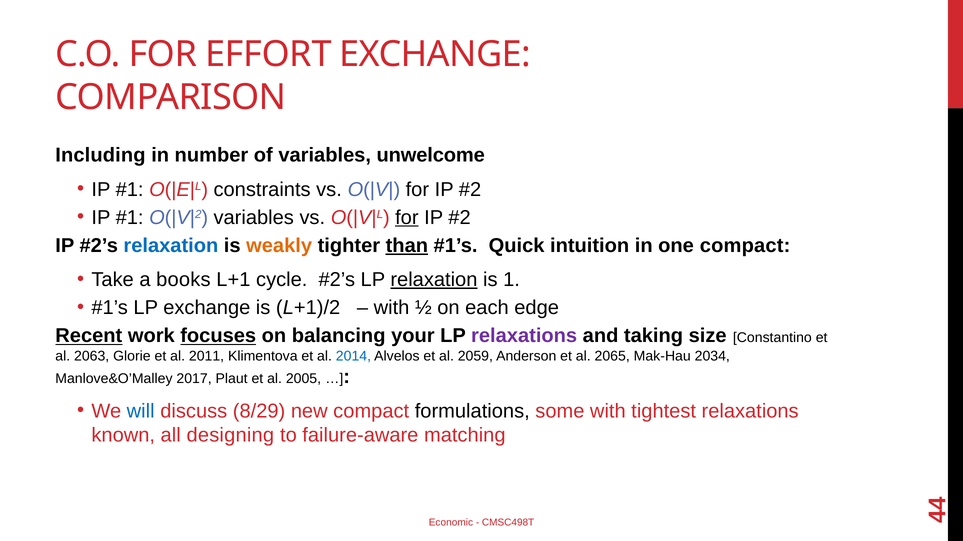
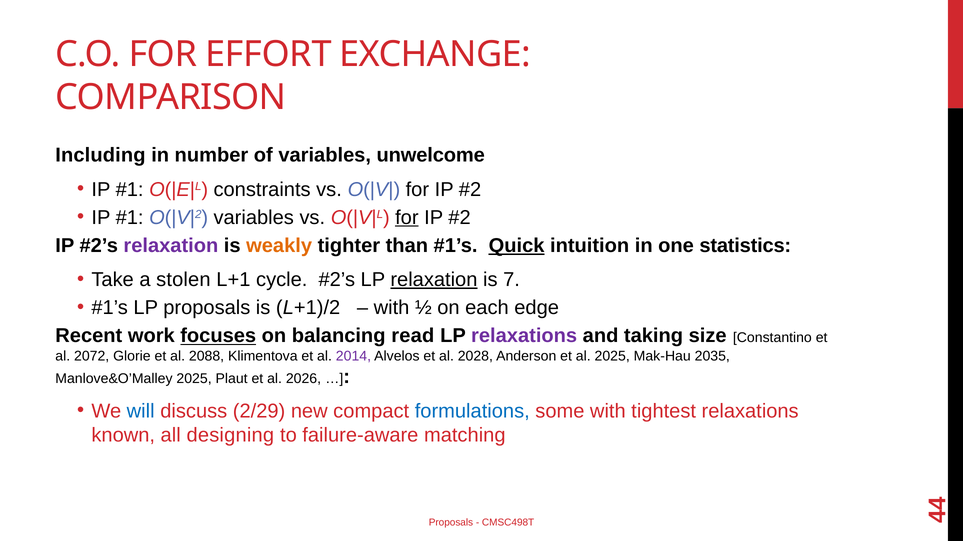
relaxation at (171, 246) colour: blue -> purple
than underline: present -> none
Quick underline: none -> present
one compact: compact -> statistics
books: books -> stolen
1: 1 -> 7
LP exchange: exchange -> proposals
Recent underline: present -> none
your: your -> read
2063: 2063 -> 2072
2011: 2011 -> 2088
2014 colour: blue -> purple
2059: 2059 -> 2028
al 2065: 2065 -> 2025
2034: 2034 -> 2035
Manlove&O’Malley 2017: 2017 -> 2025
2005: 2005 -> 2026
8/29: 8/29 -> 2/29
formulations colour: black -> blue
Economic at (451, 523): Economic -> Proposals
